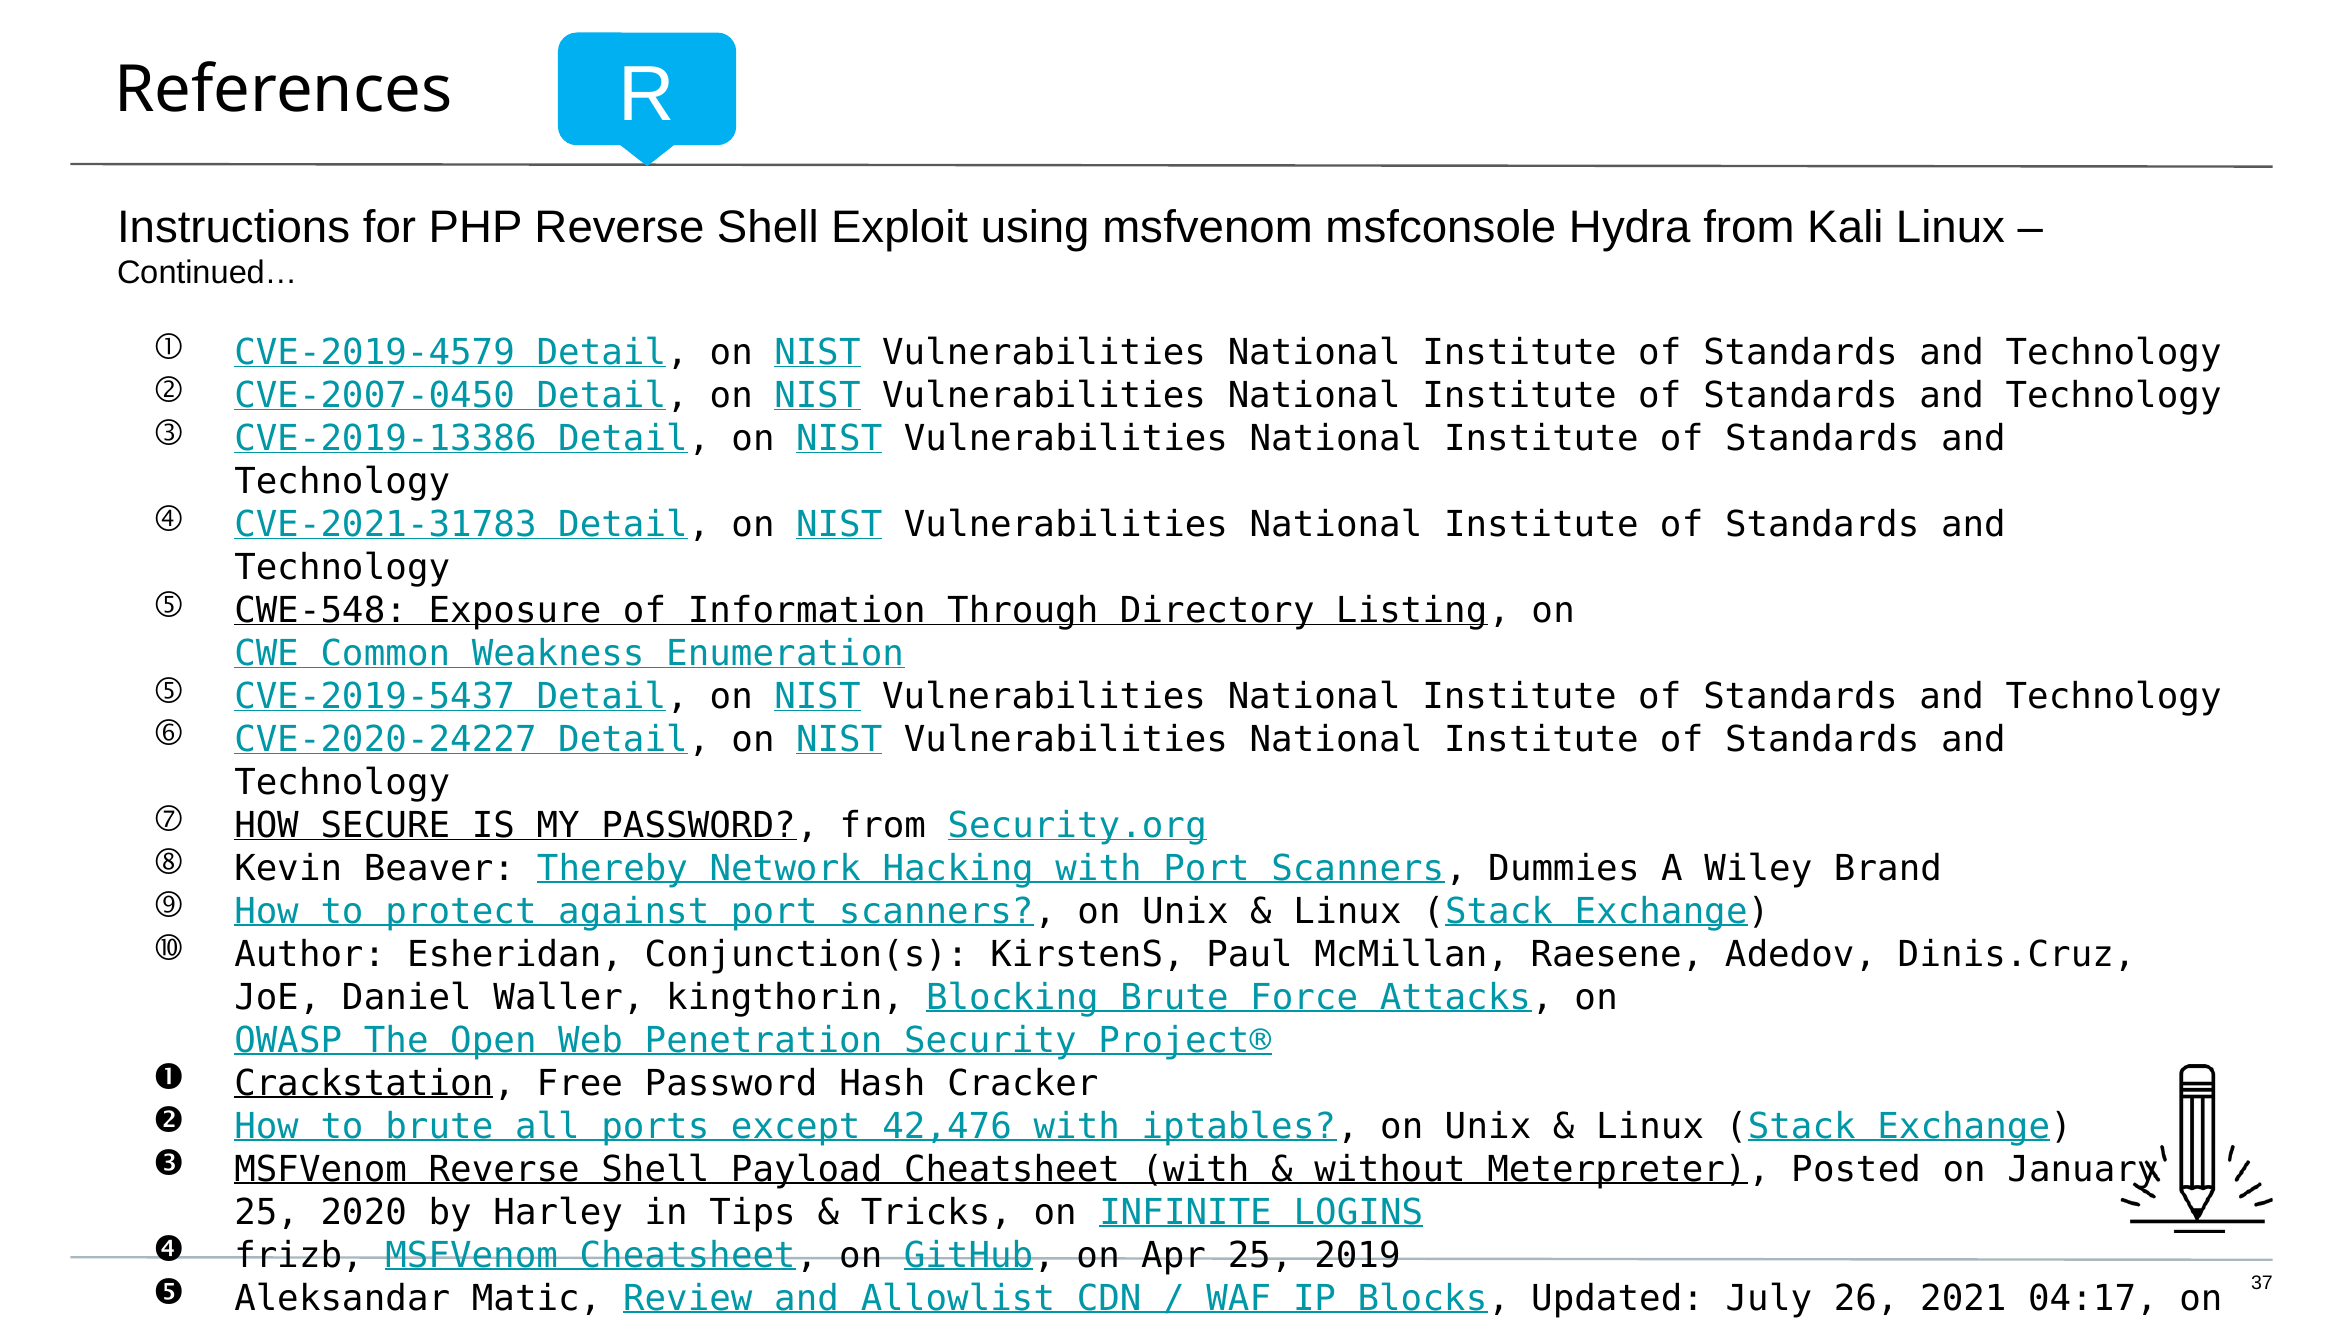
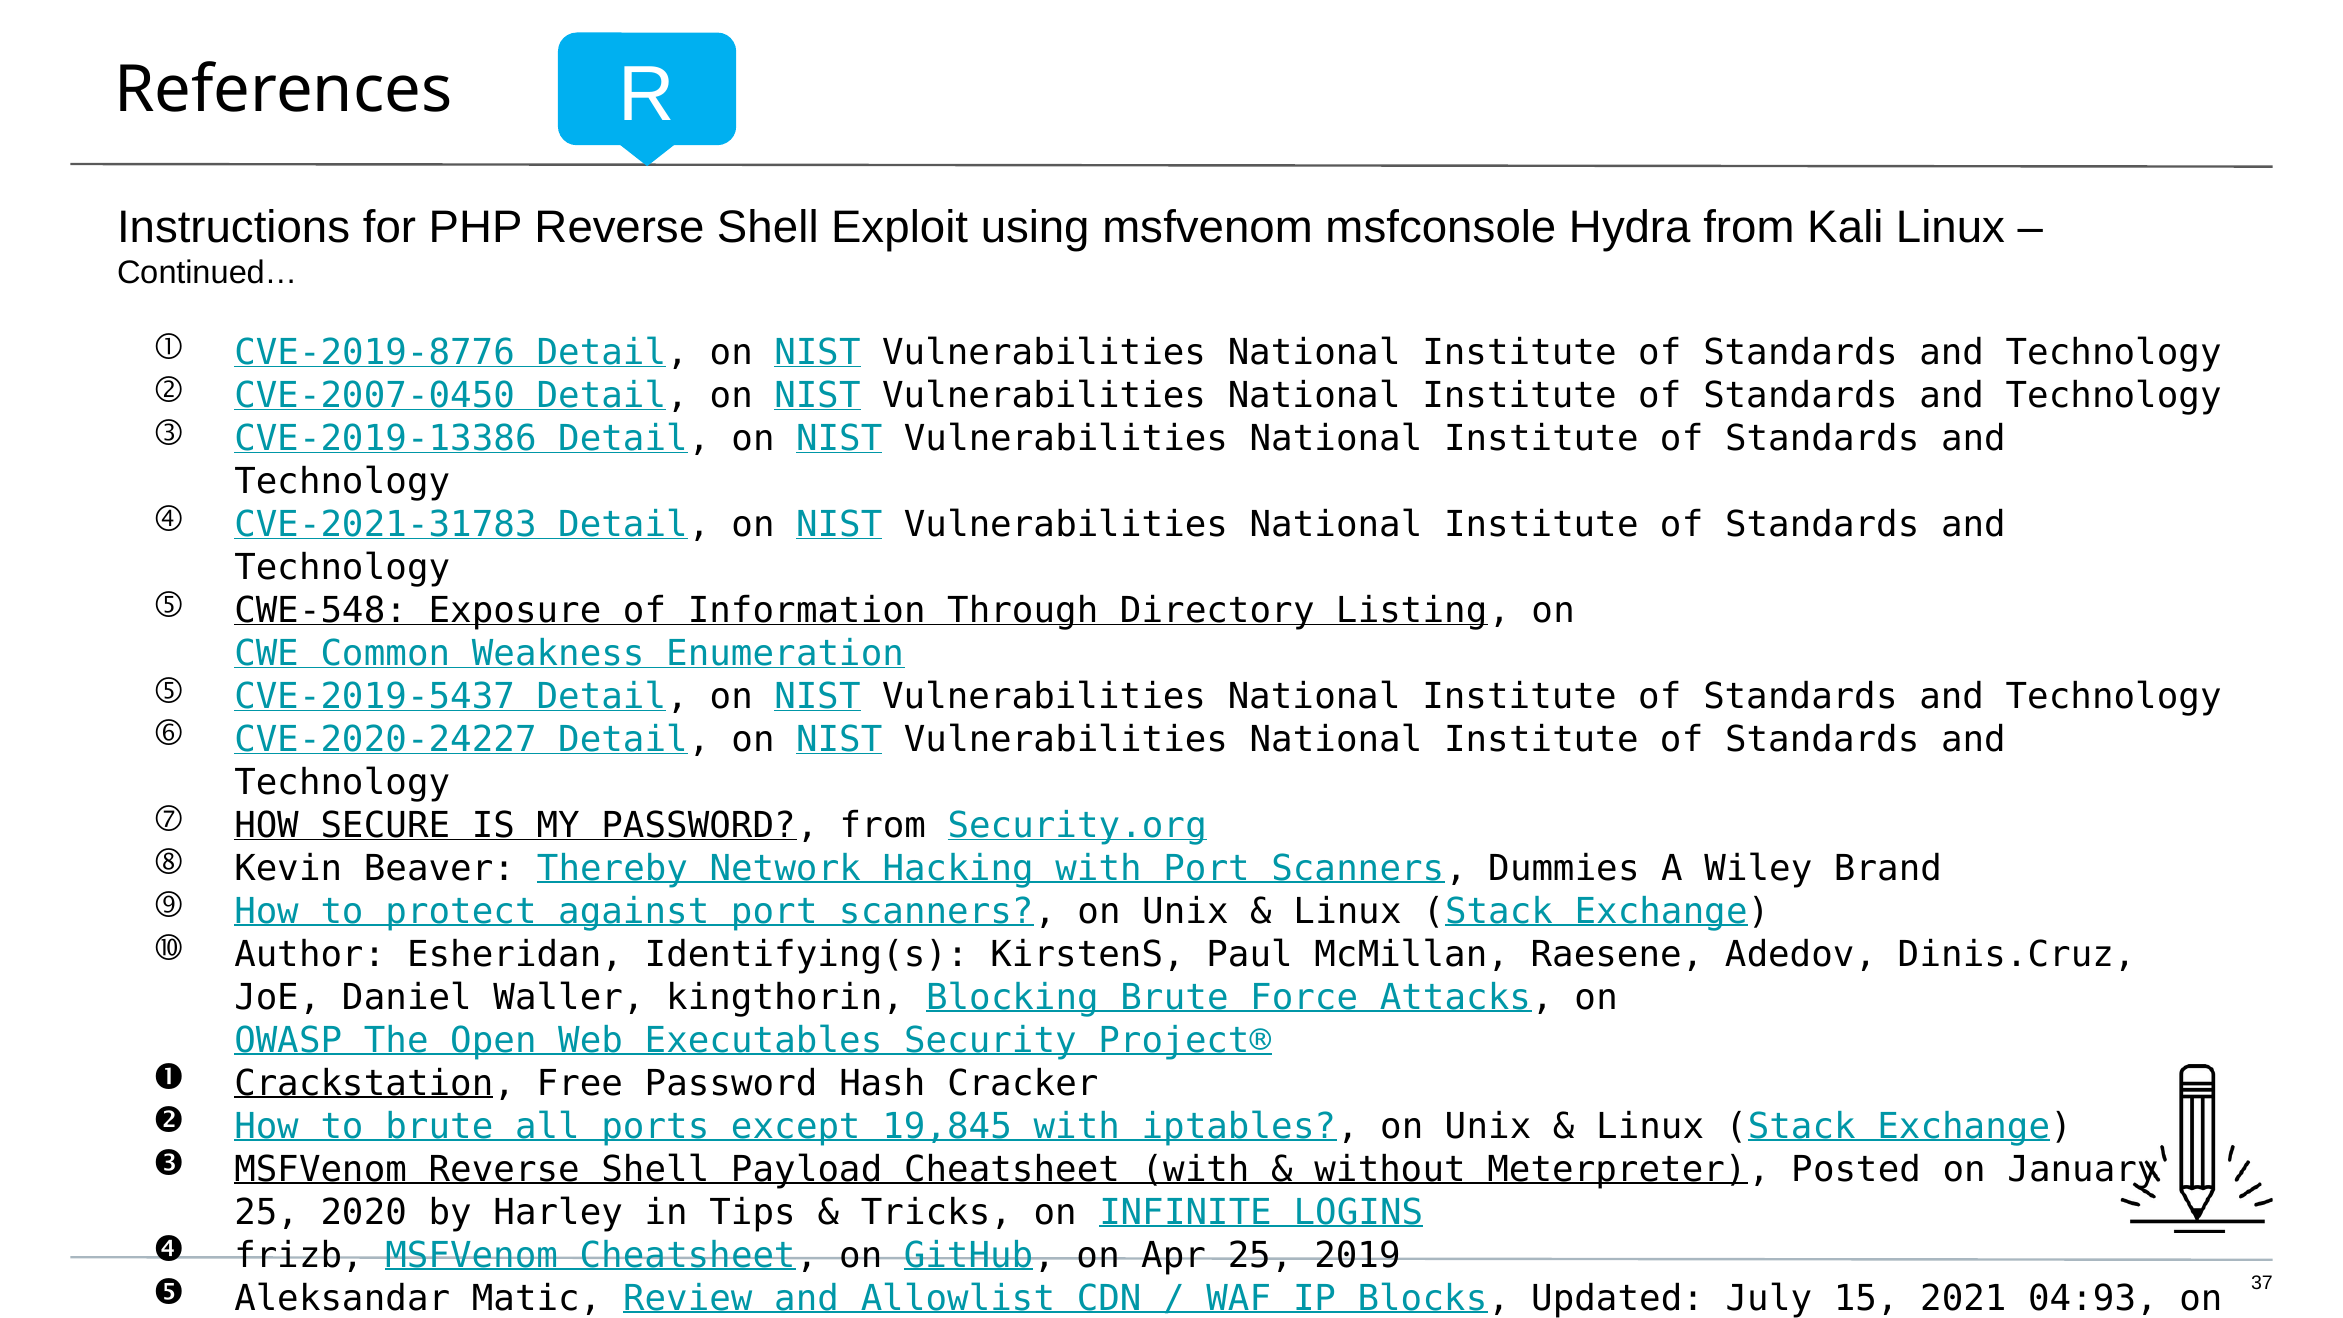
CVE-2019-4579: CVE-2019-4579 -> CVE-2019-8776
Conjunction(s: Conjunction(s -> Identifying(s
Penetration: Penetration -> Executables
42,476: 42,476 -> 19,845
26: 26 -> 15
04:17: 04:17 -> 04:93
